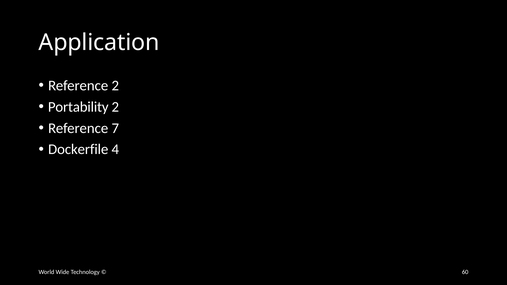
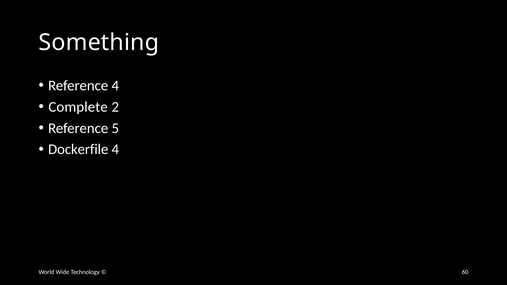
Application: Application -> Something
Reference 2: 2 -> 4
Portability: Portability -> Complete
7: 7 -> 5
